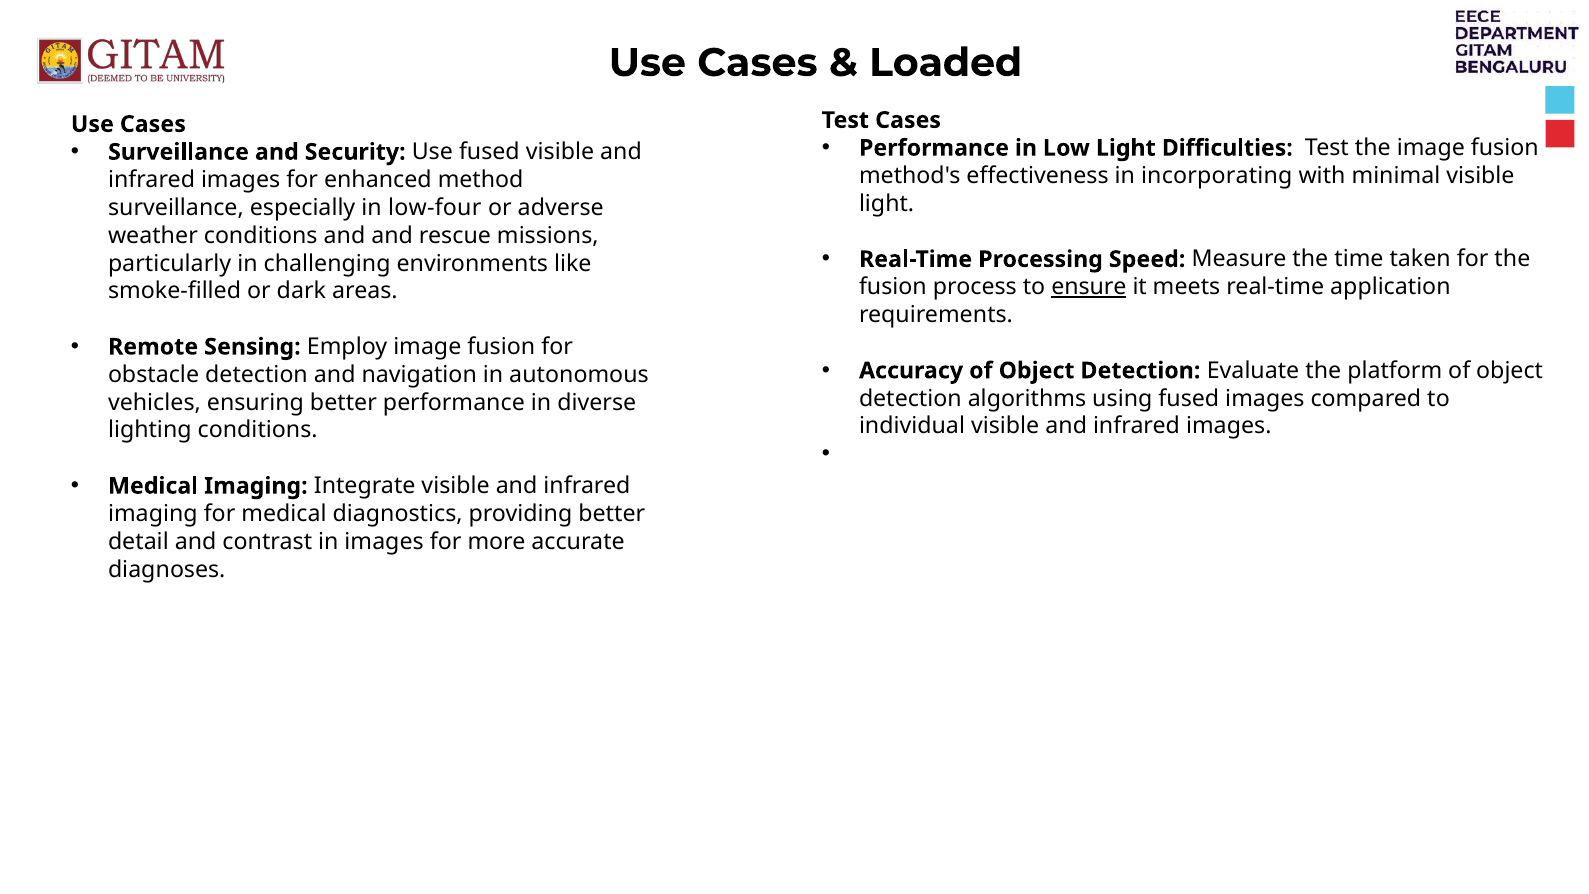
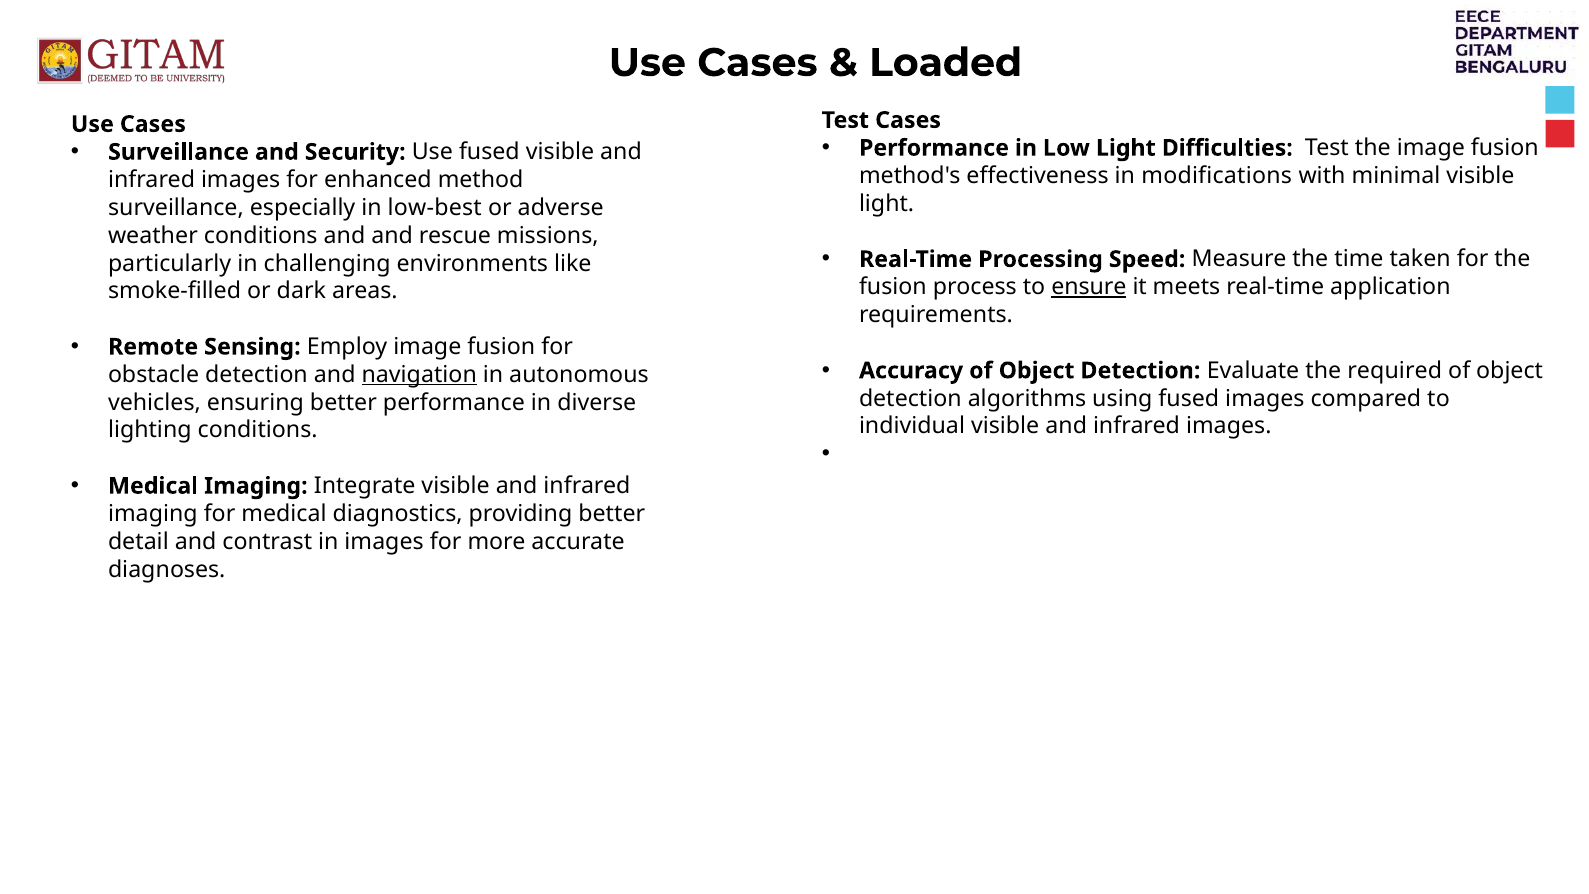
incorporating: incorporating -> modifications
low-four: low-four -> low-best
platform: platform -> required
navigation underline: none -> present
